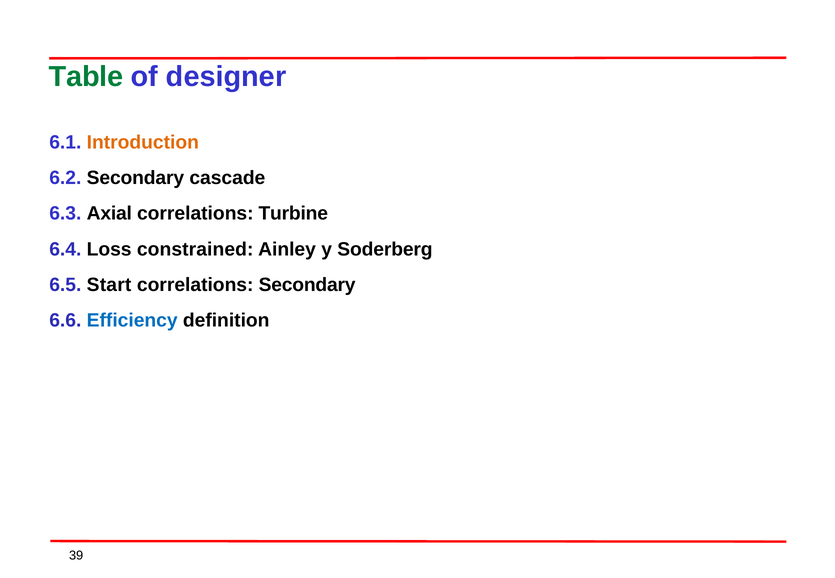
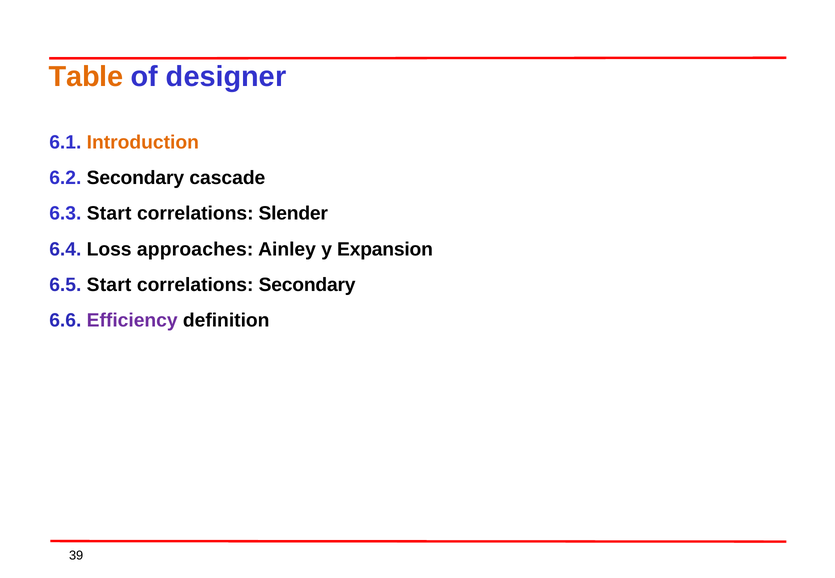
Table colour: green -> orange
6.3 Axial: Axial -> Start
Turbine: Turbine -> Slender
constrained: constrained -> approaches
Soderberg: Soderberg -> Expansion
Efficiency colour: blue -> purple
